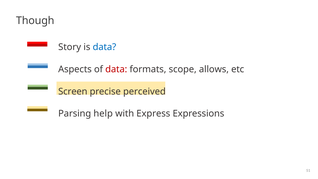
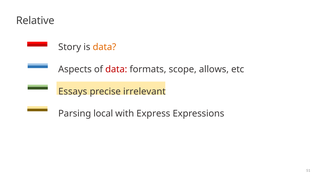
Though: Though -> Relative
data at (104, 47) colour: blue -> orange
Screen: Screen -> Essays
perceived: perceived -> irrelevant
help: help -> local
